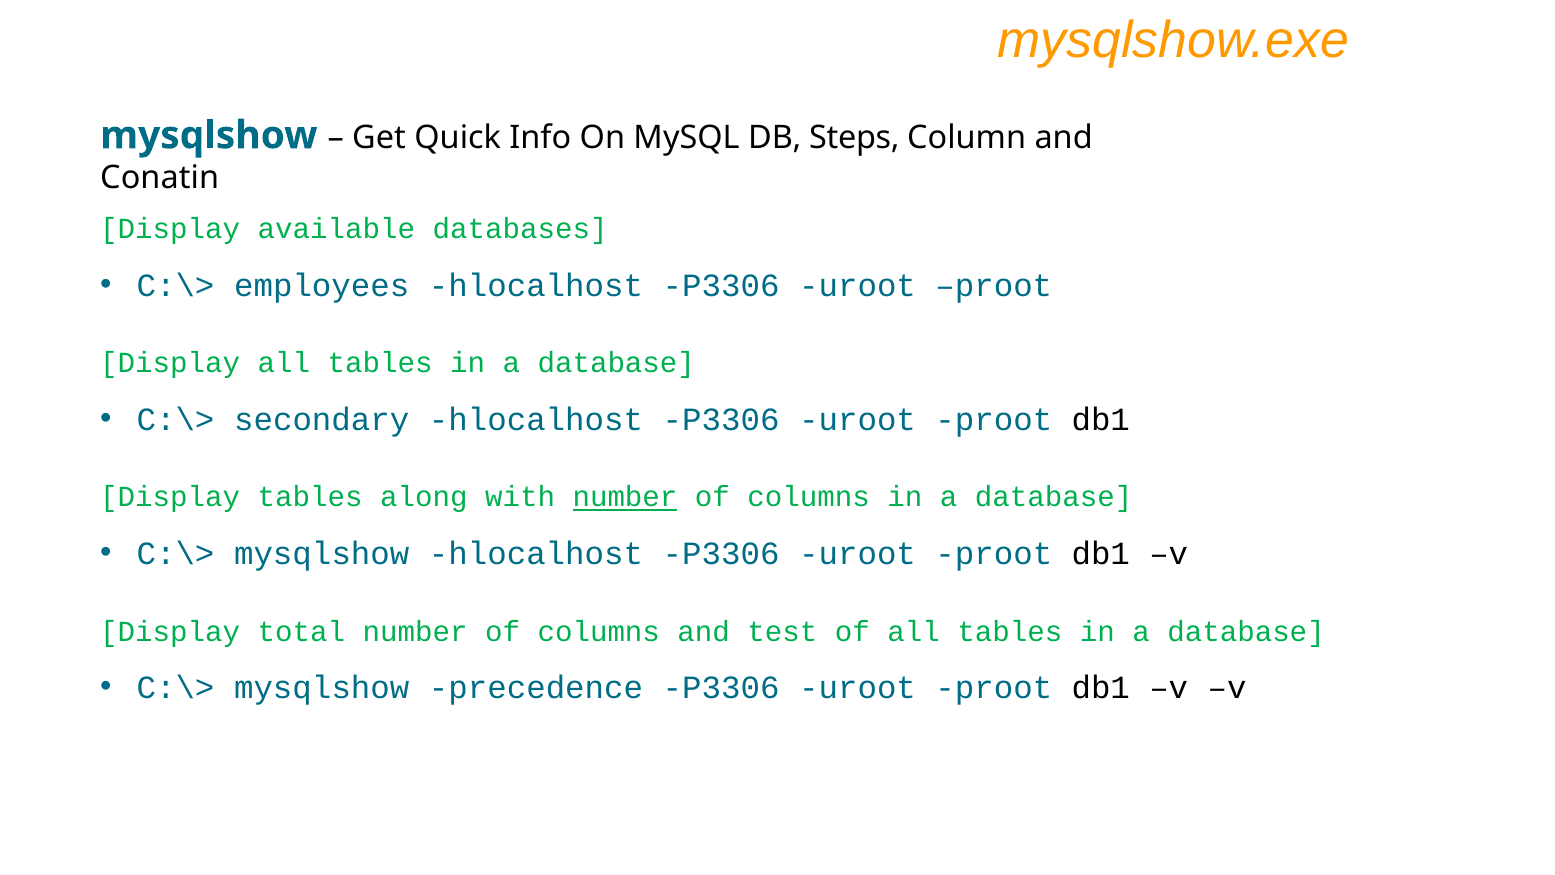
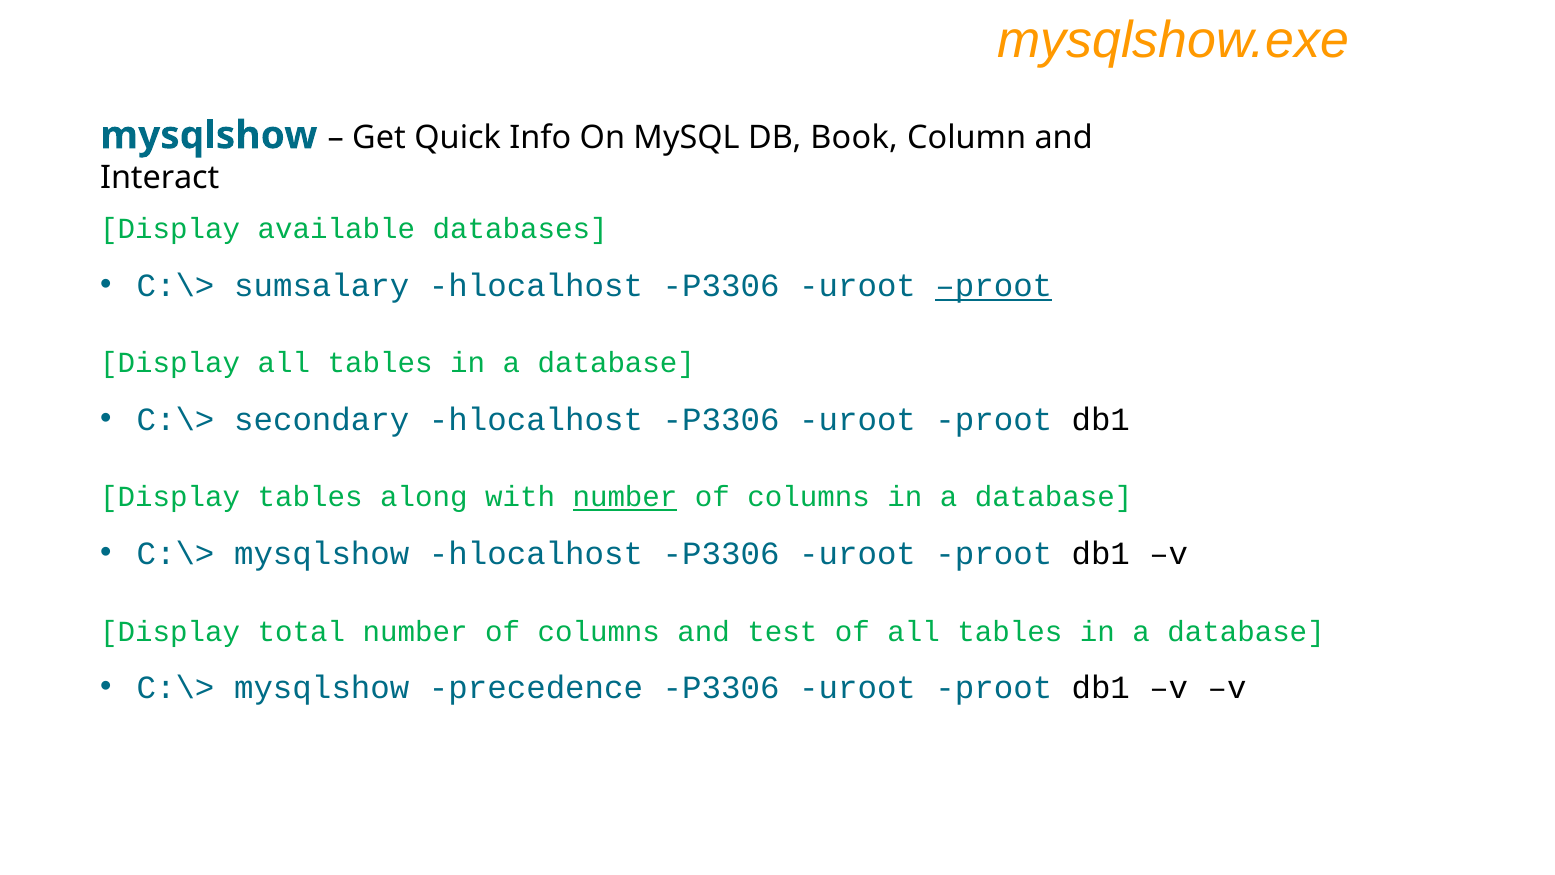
Steps: Steps -> Book
Conatin: Conatin -> Interact
employees: employees -> sumsalary
proot at (994, 286) underline: none -> present
